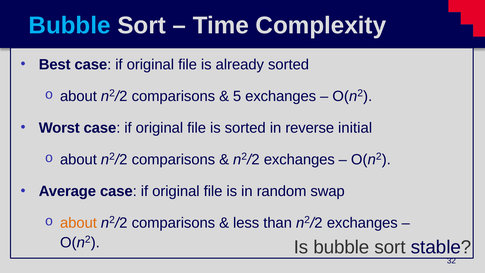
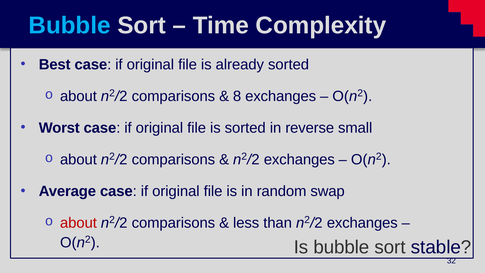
5: 5 -> 8
initial: initial -> small
about at (78, 223) colour: orange -> red
